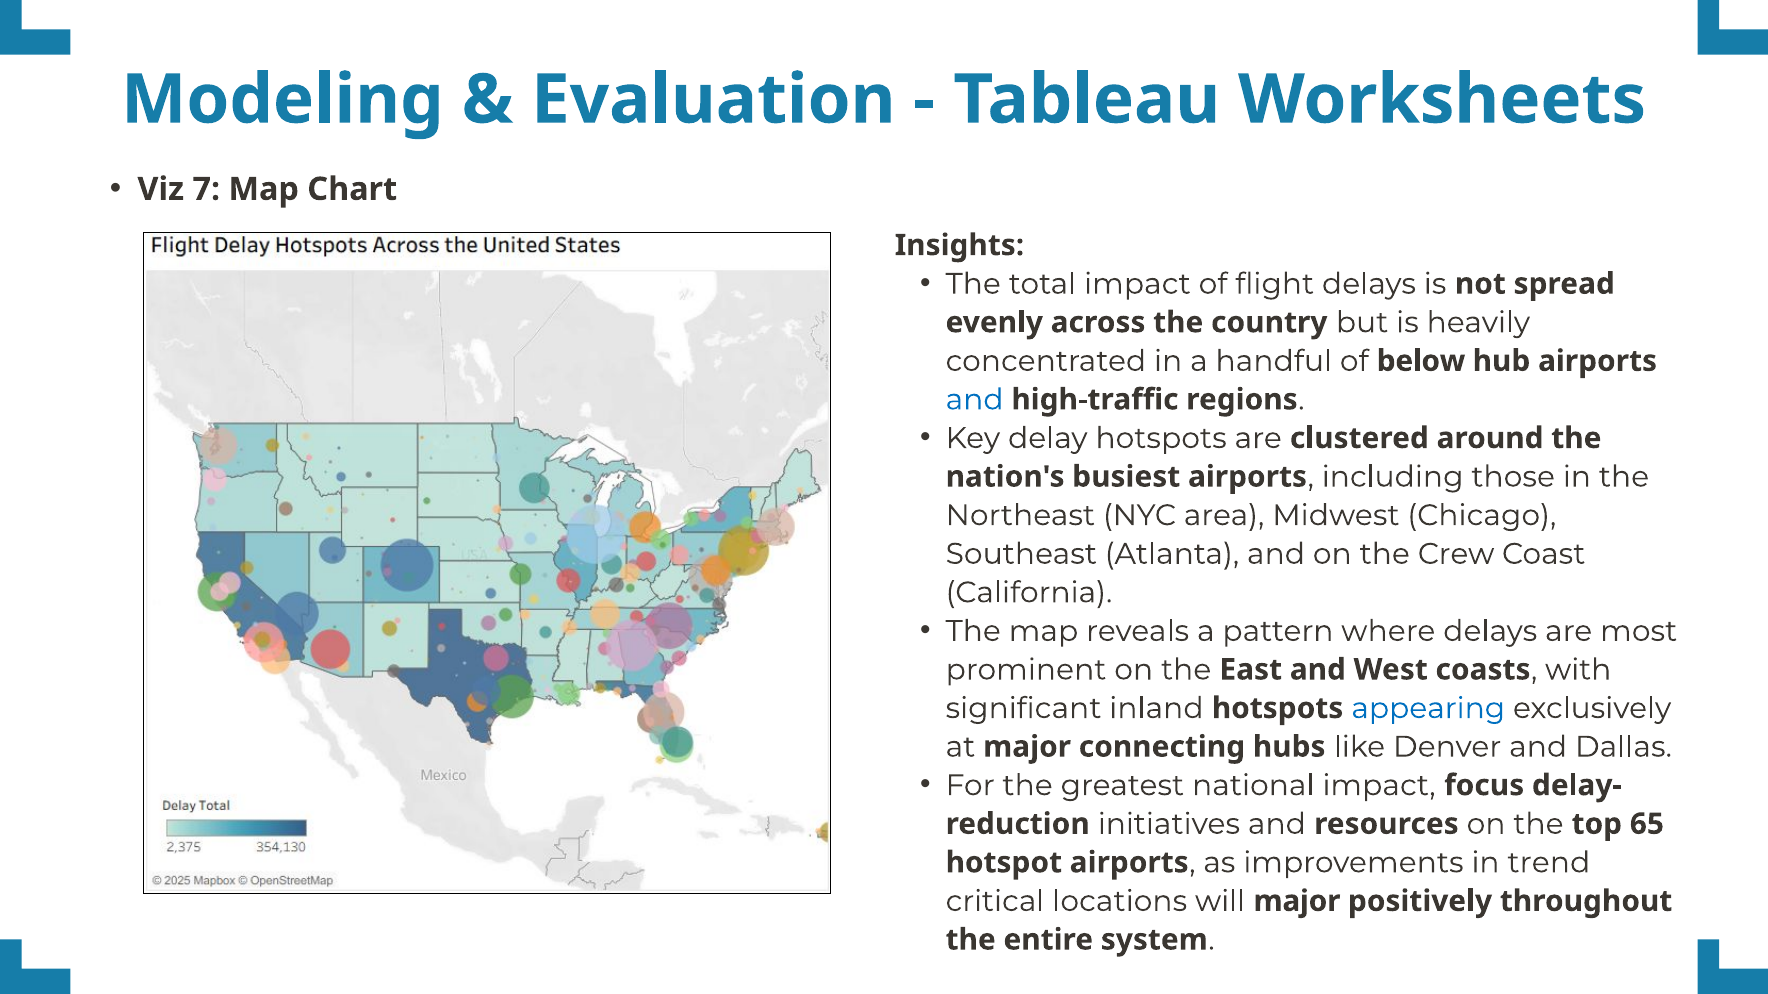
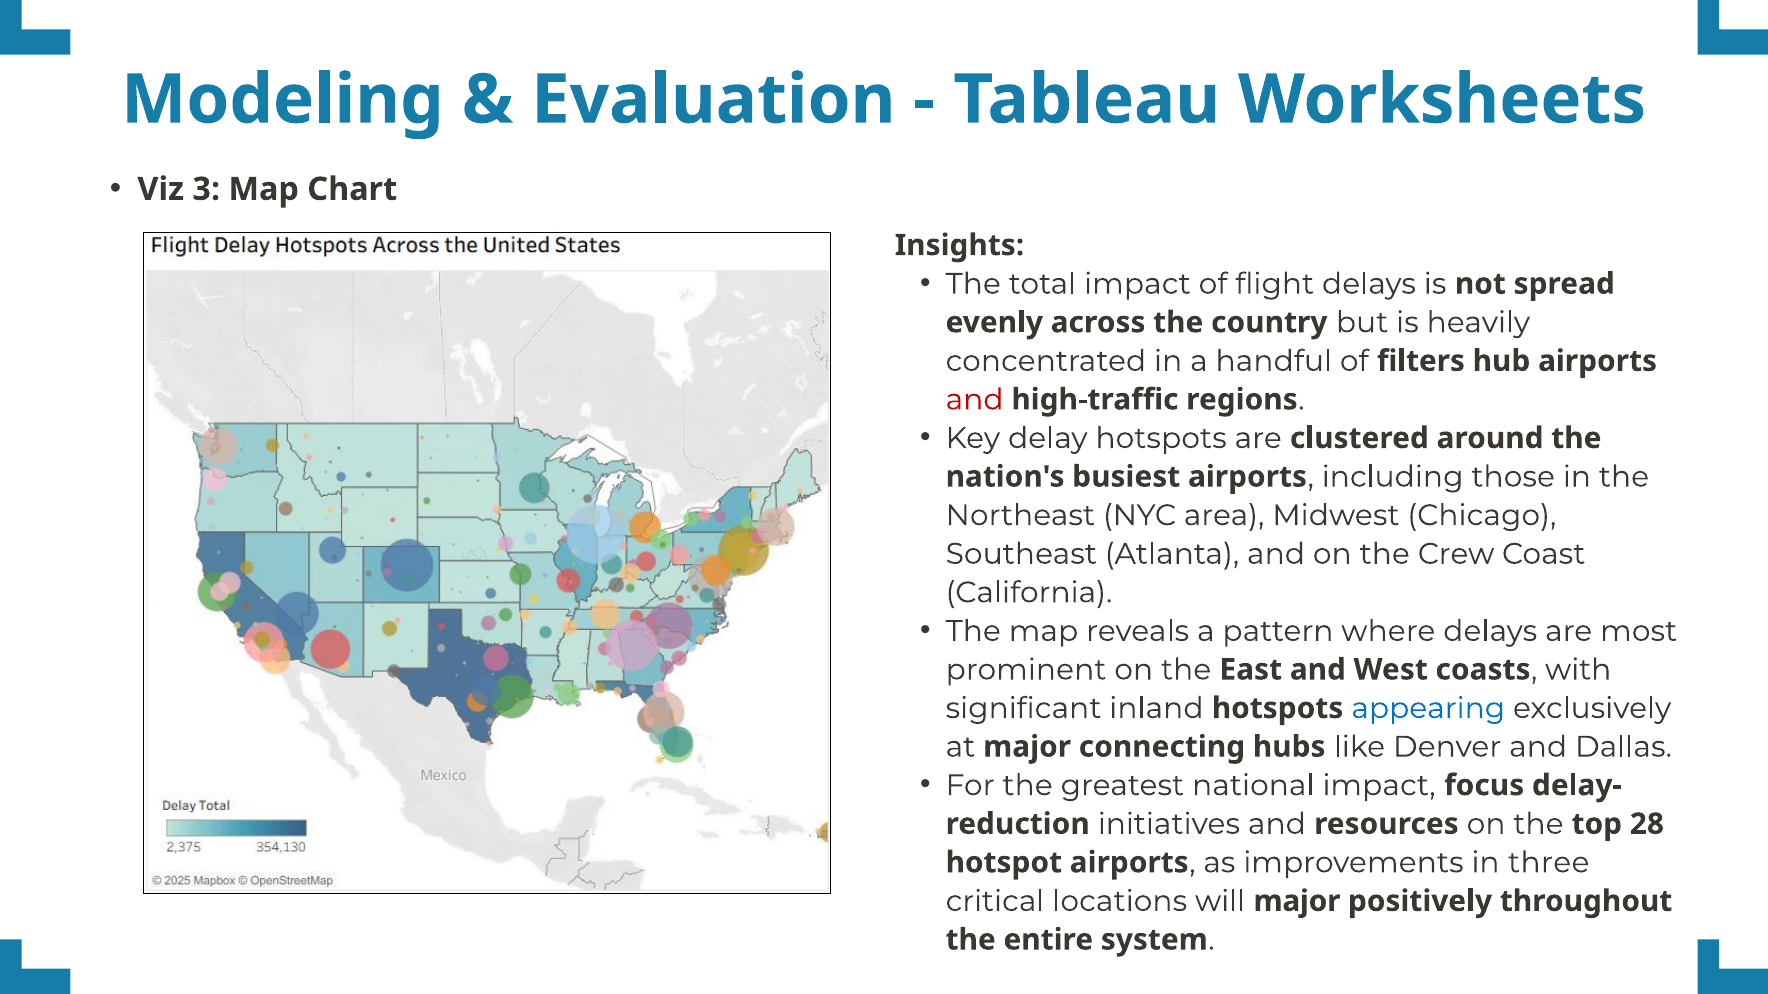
7: 7 -> 3
below: below -> filters
and at (975, 400) colour: blue -> red
65: 65 -> 28
trend: trend -> three
